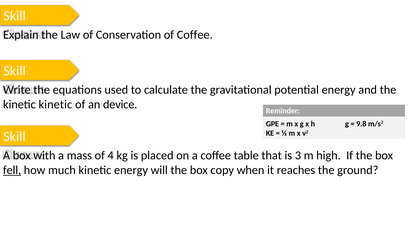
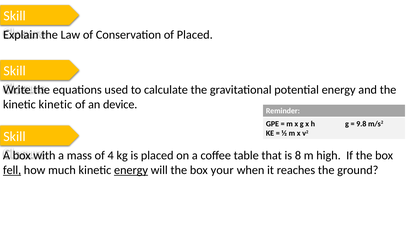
of Coffee: Coffee -> Placed
3: 3 -> 8
energy at (131, 170) underline: none -> present
copy: copy -> your
